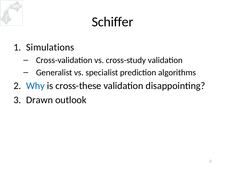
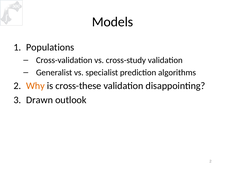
Schiffer: Schiffer -> Models
Simulations: Simulations -> Populations
Why colour: blue -> orange
